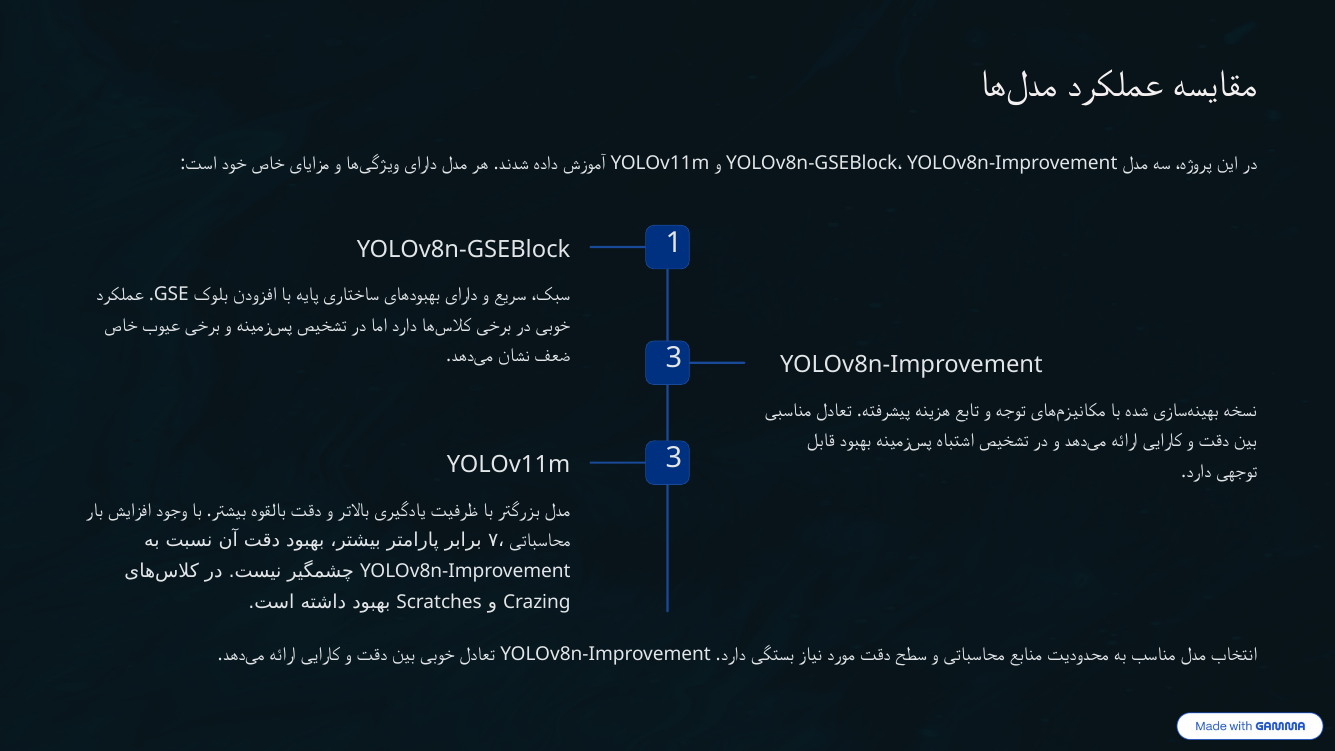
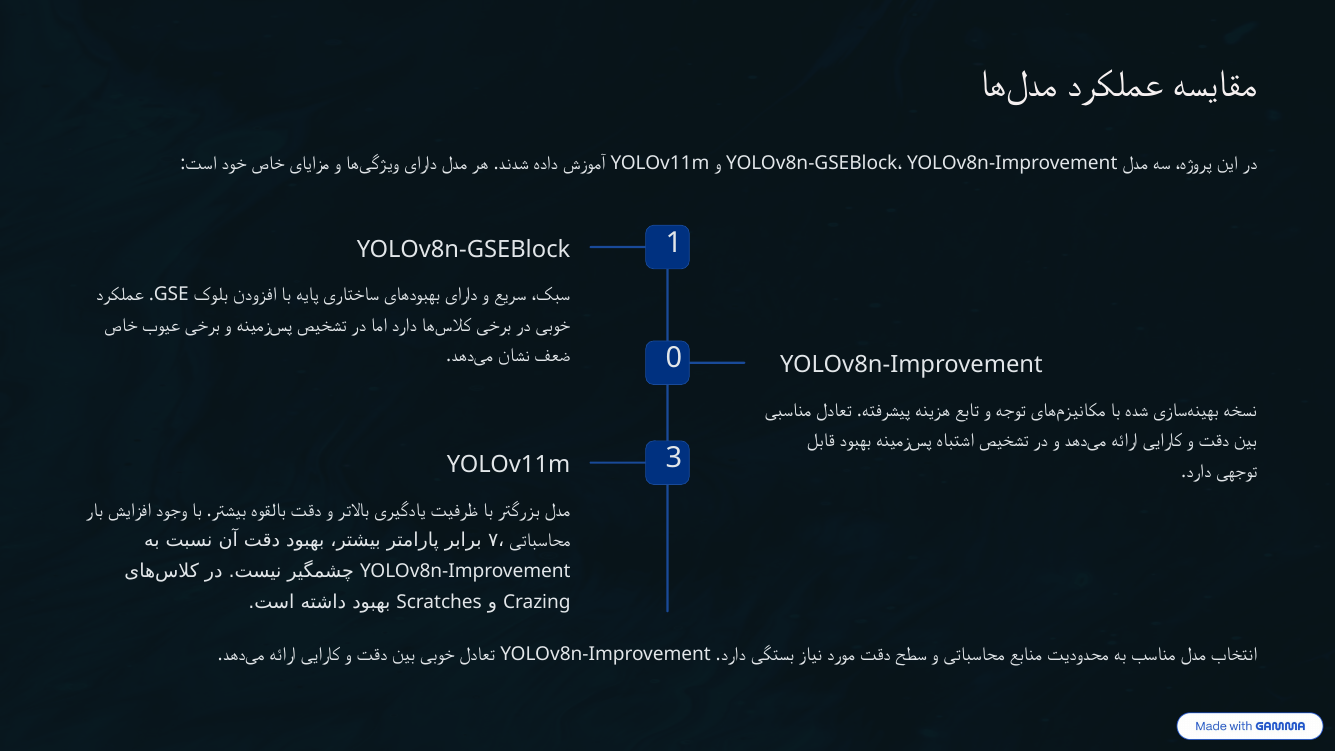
3 at (674, 358): 3 -> 0
